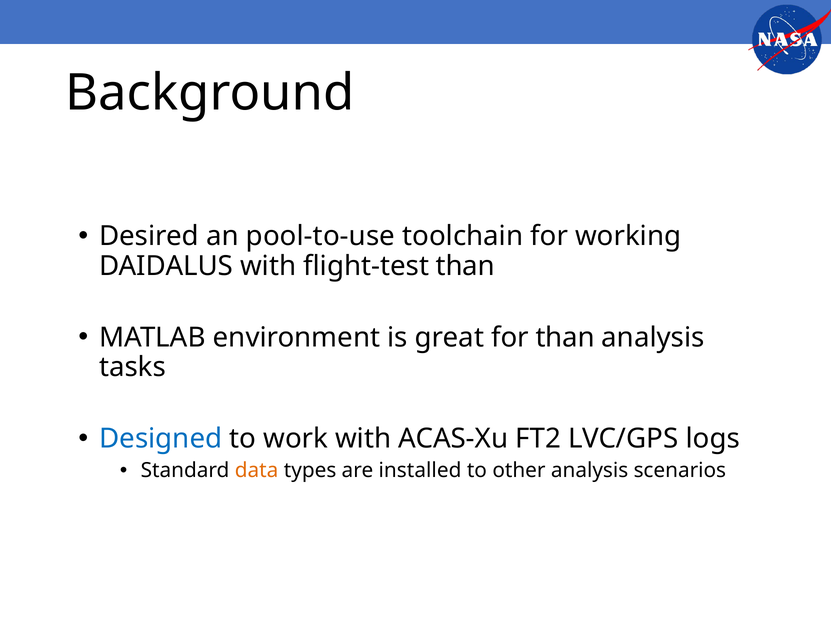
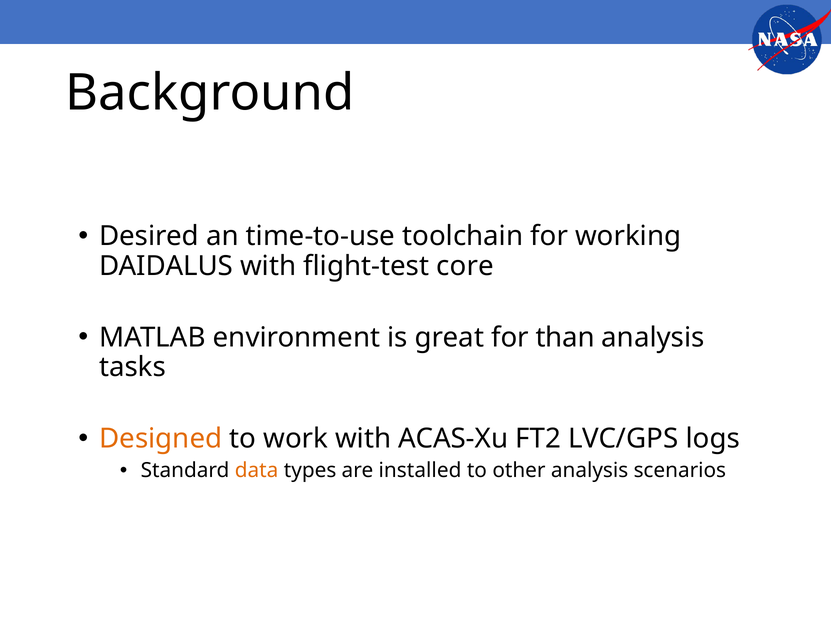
pool-to-use: pool-to-use -> time-to-use
flight-test than: than -> core
Designed colour: blue -> orange
